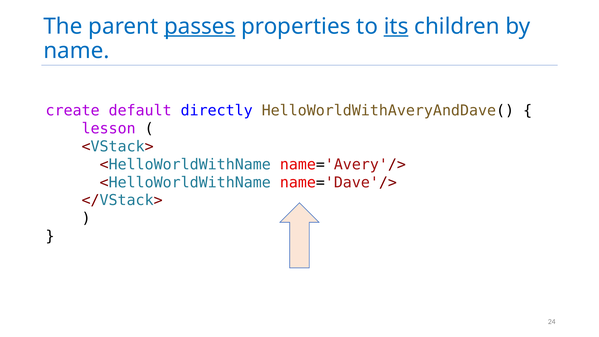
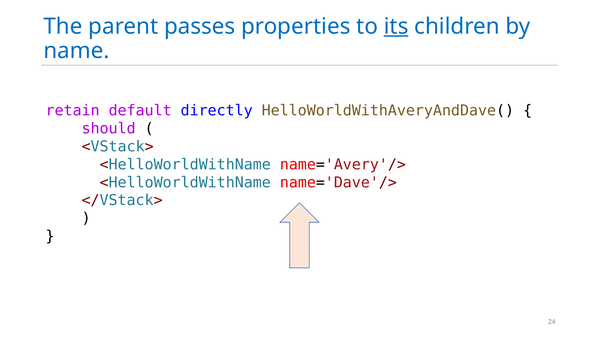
passes underline: present -> none
create: create -> retain
lesson: lesson -> should
